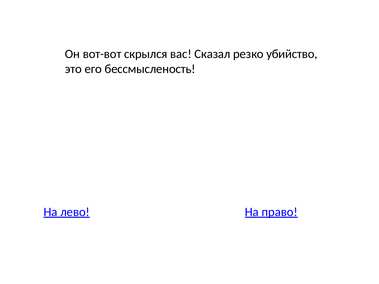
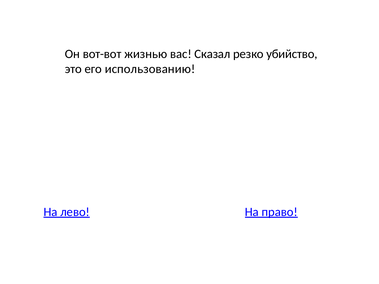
скрылся: скрылся -> жизнью
бессмысленость: бессмысленость -> использованию
